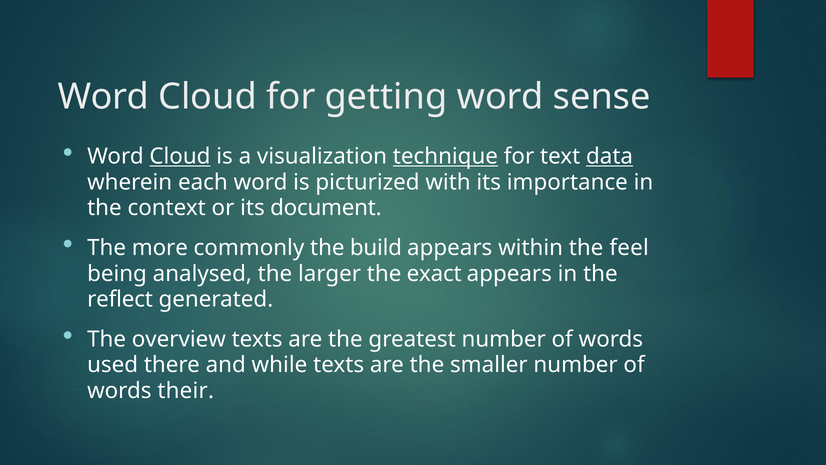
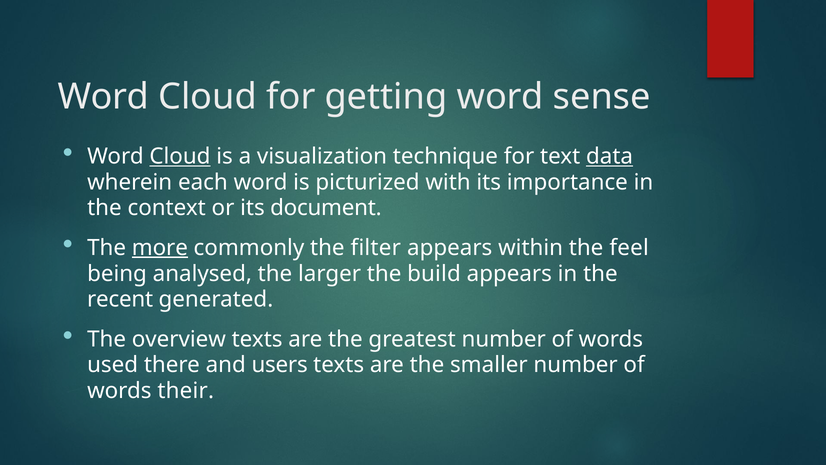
technique underline: present -> none
more underline: none -> present
build: build -> filter
exact: exact -> build
reflect: reflect -> recent
while: while -> users
